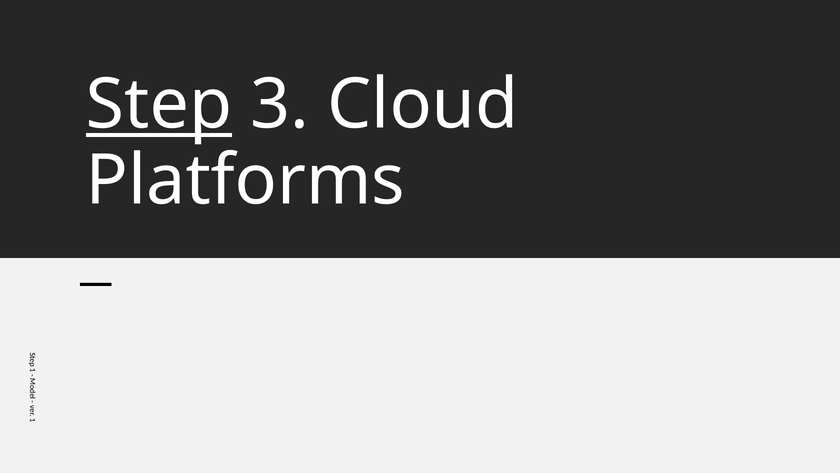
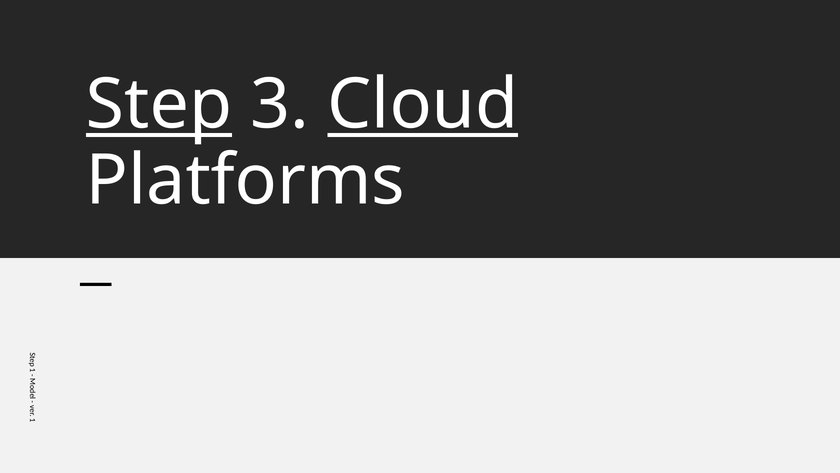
Cloud underline: none -> present
